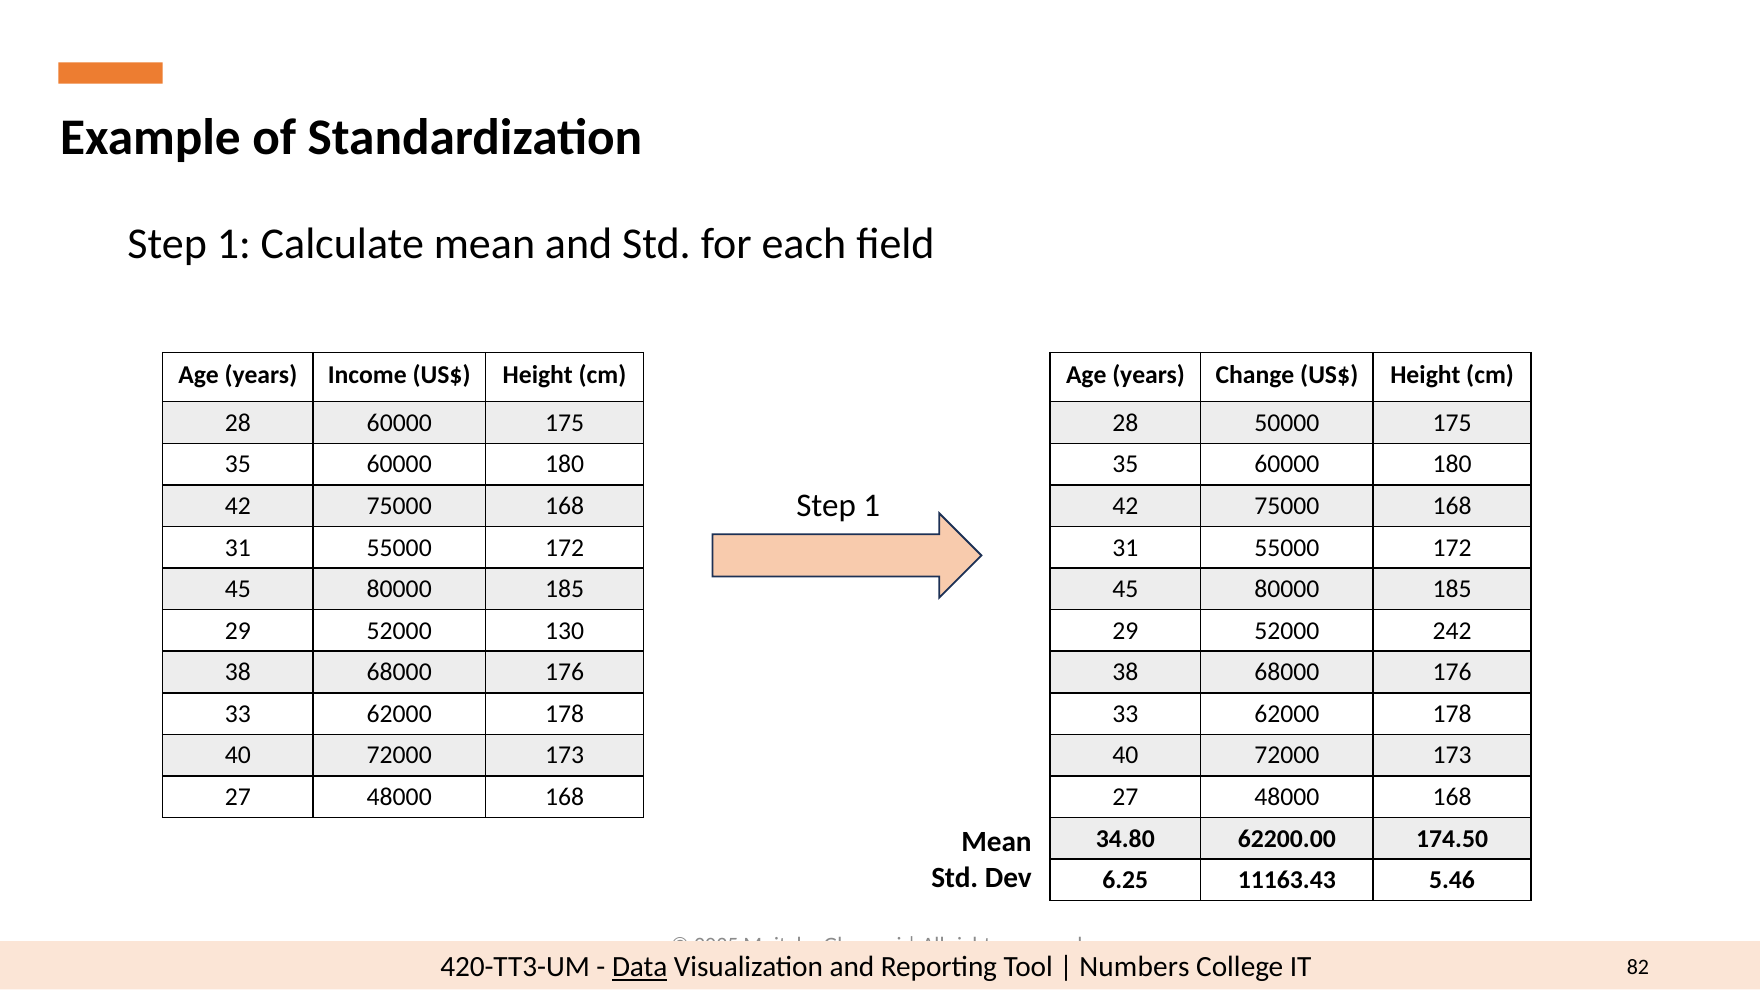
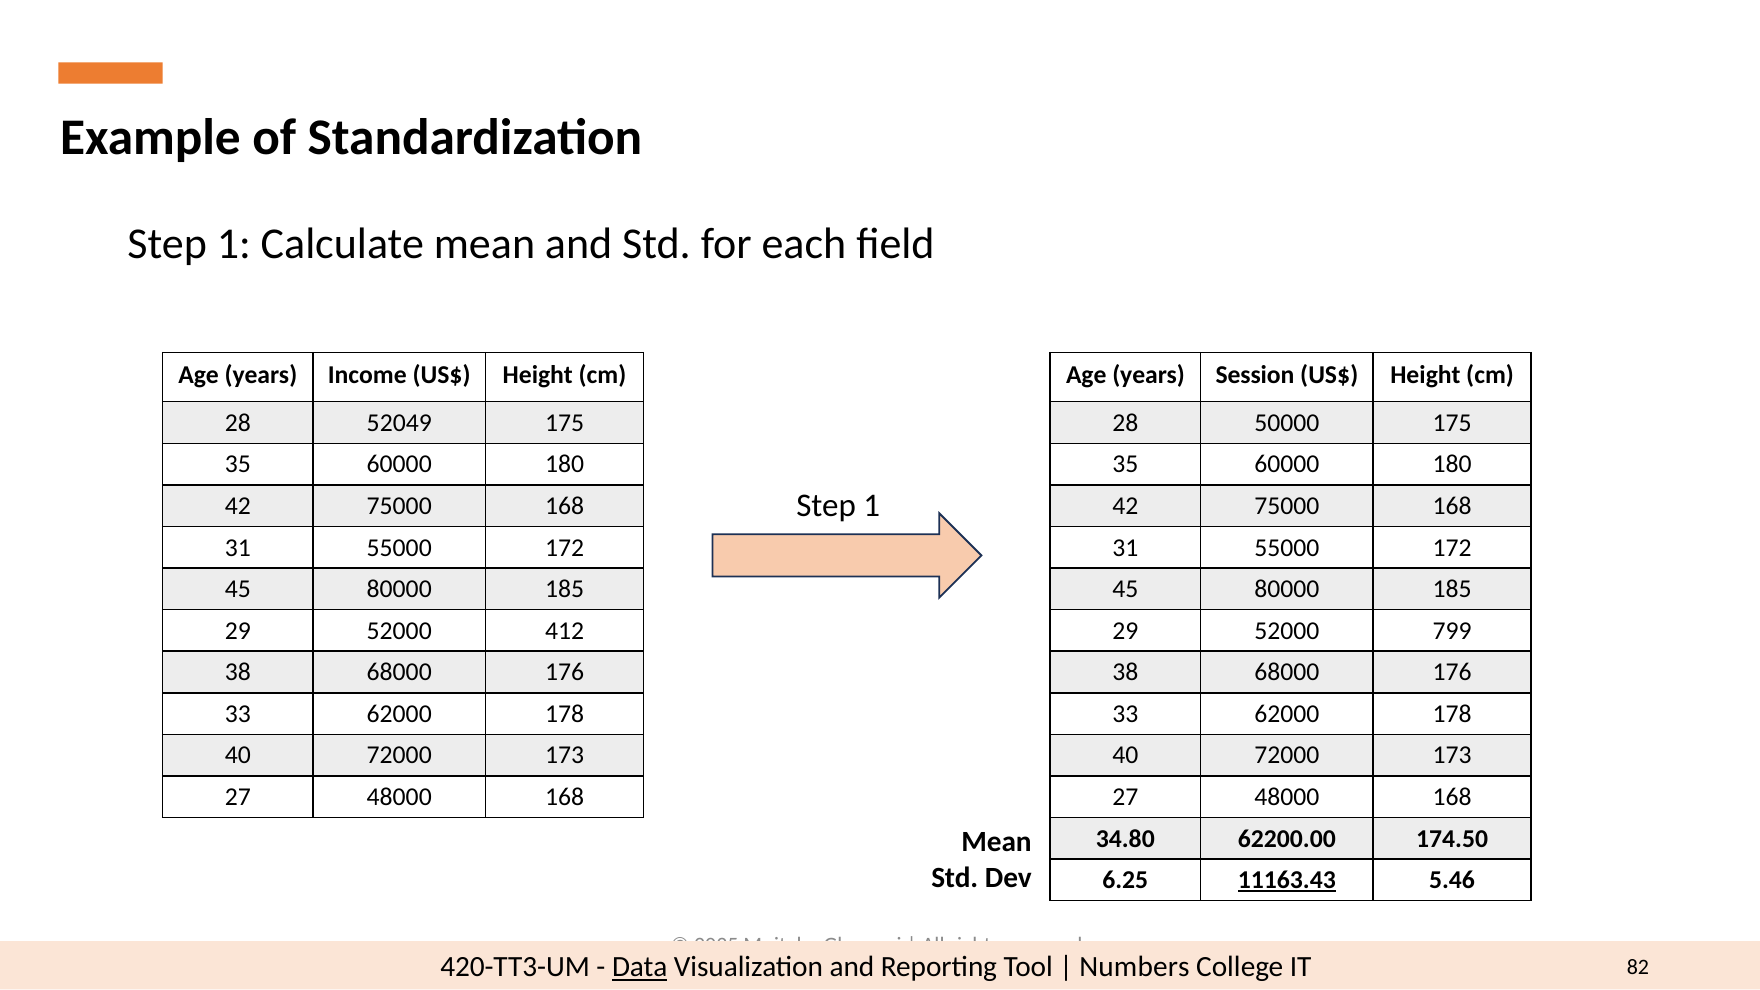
Change: Change -> Session
28 60000: 60000 -> 52049
130: 130 -> 412
242: 242 -> 799
11163.43 underline: none -> present
